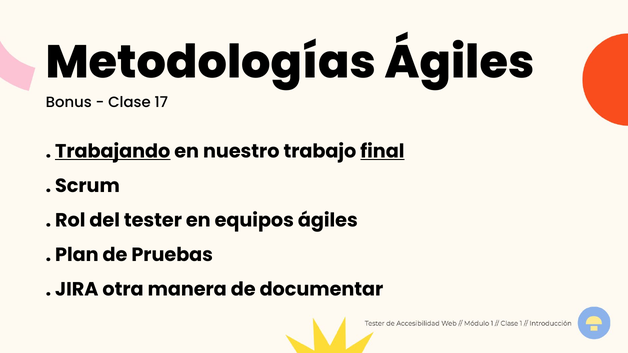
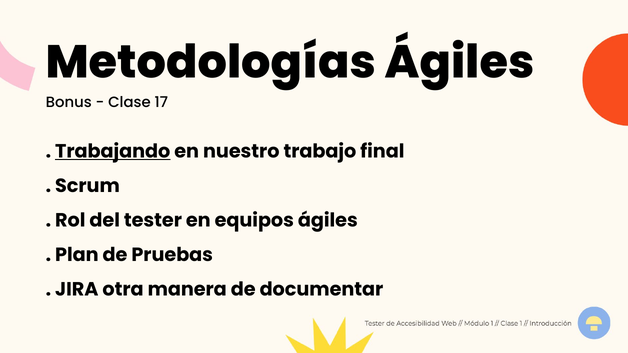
final underline: present -> none
